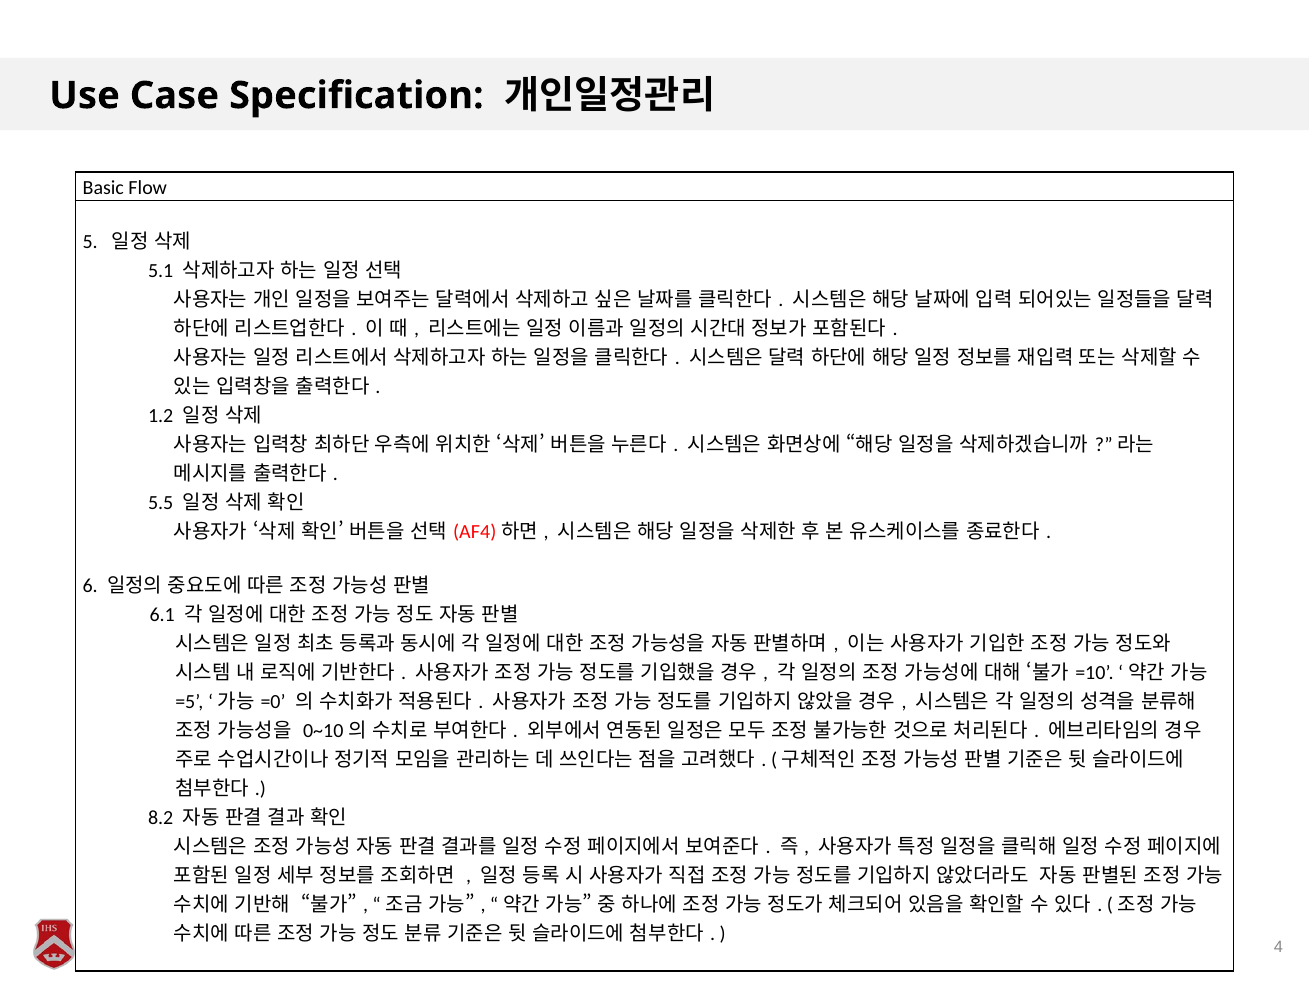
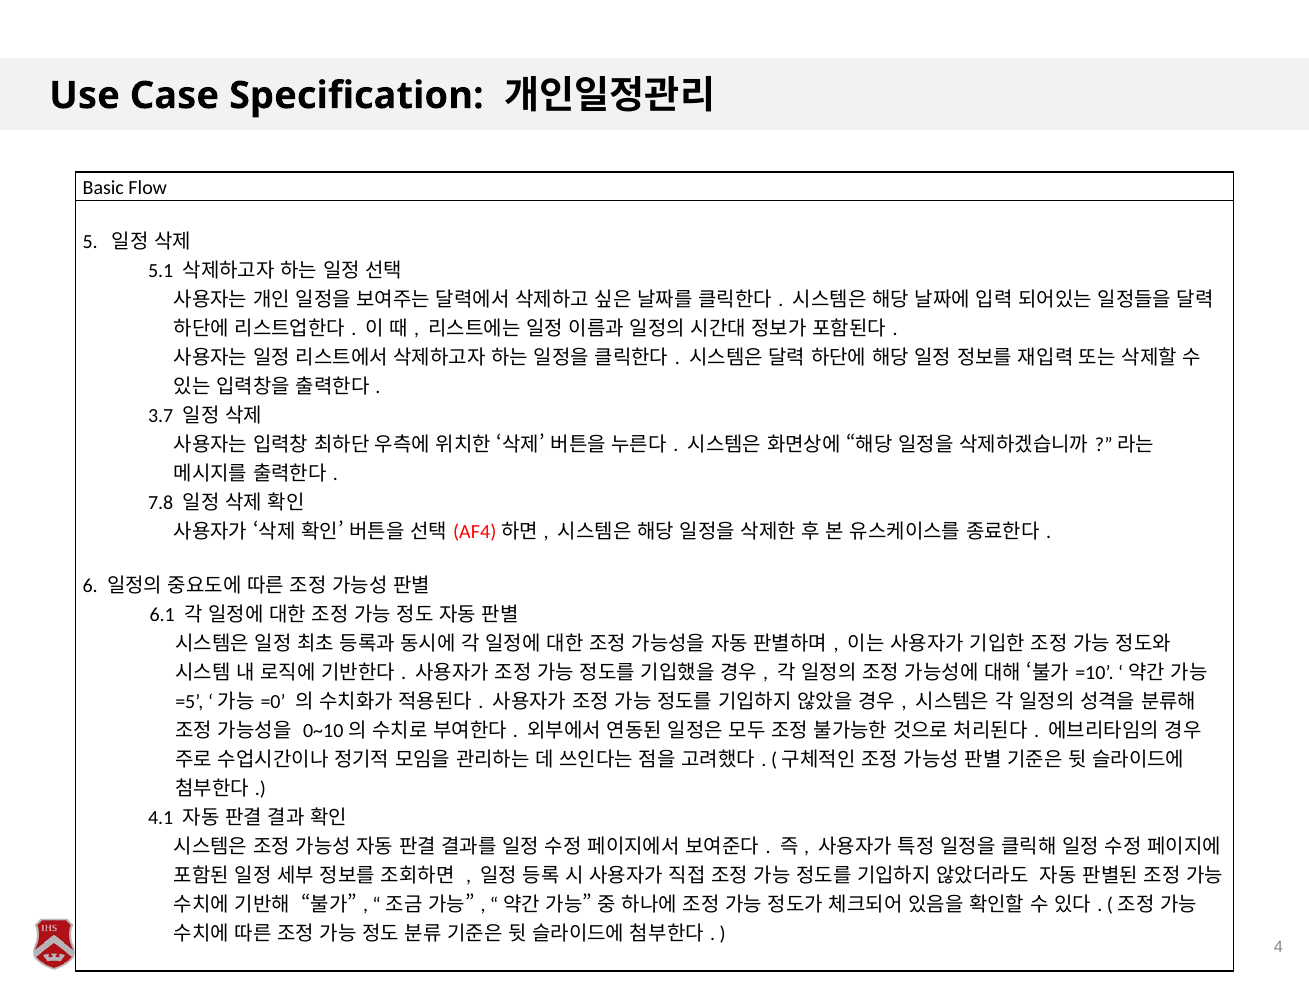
1.2: 1.2 -> 3.7
5.5: 5.5 -> 7.8
8.2: 8.2 -> 4.1
